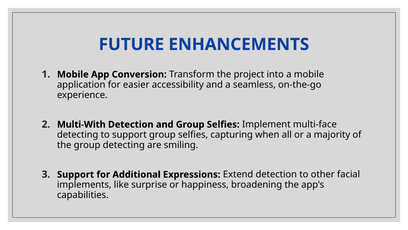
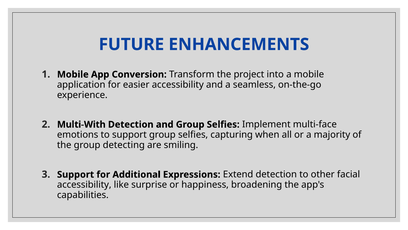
detecting at (78, 135): detecting -> emotions
implements at (84, 185): implements -> accessibility
